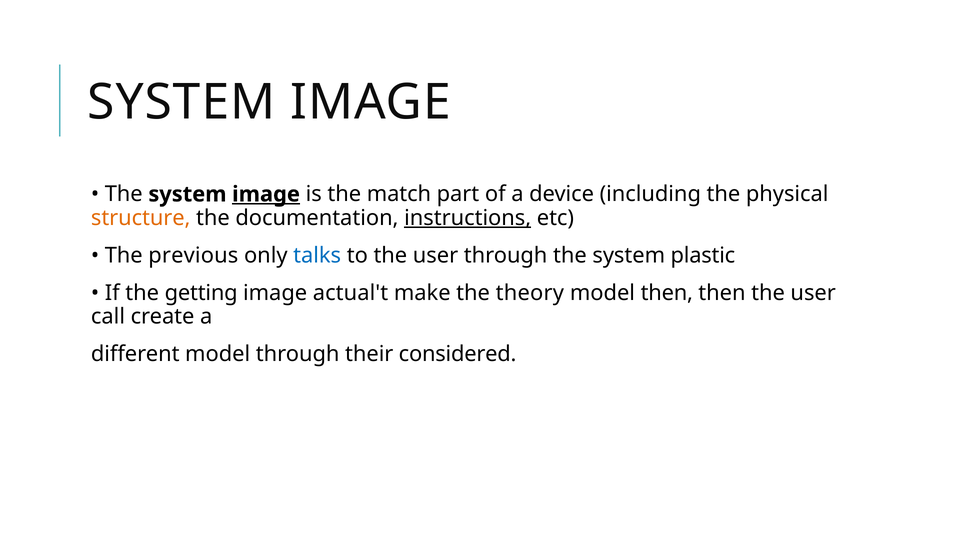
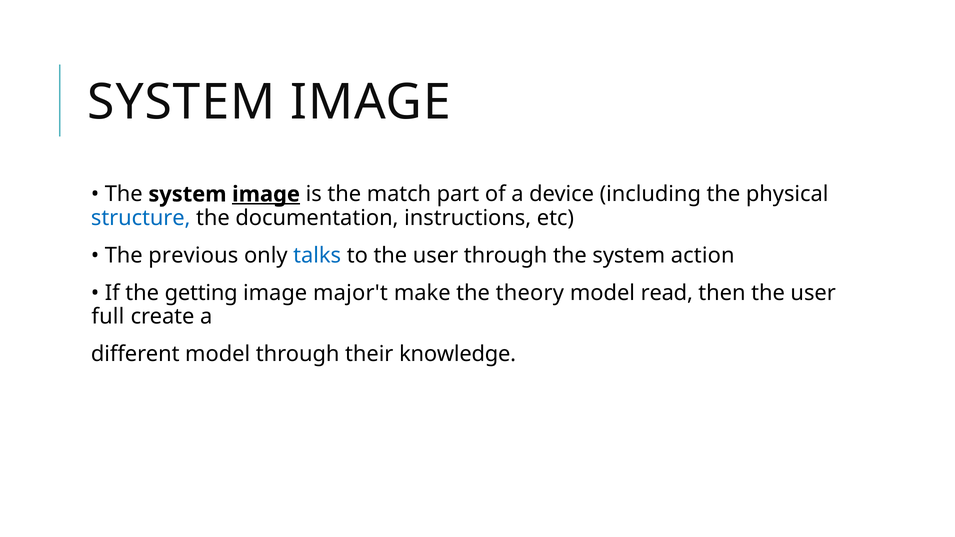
structure colour: orange -> blue
instructions underline: present -> none
plastic: plastic -> action
actual't: actual't -> major't
model then: then -> read
call: call -> full
considered: considered -> knowledge
